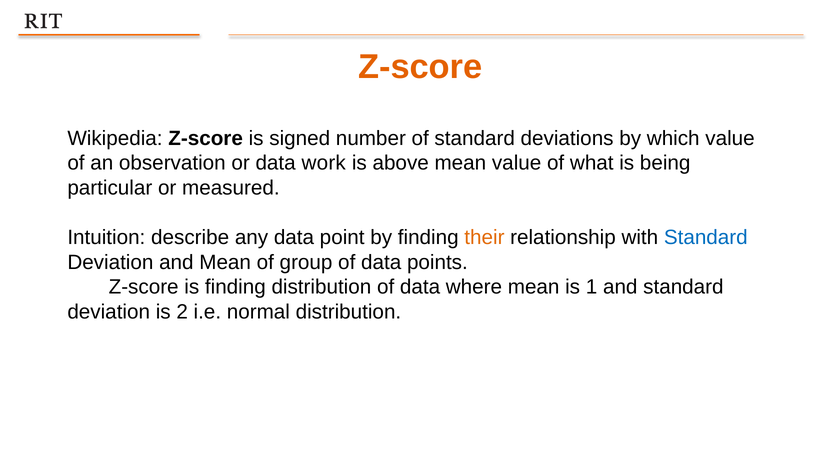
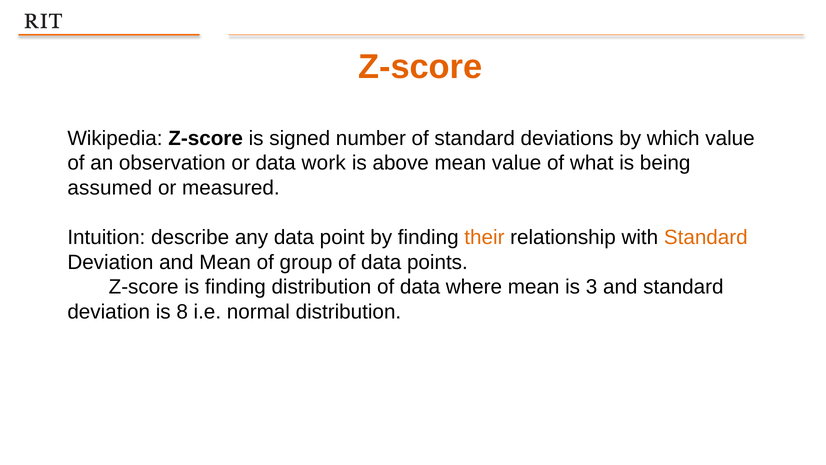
particular: particular -> assumed
Standard at (706, 237) colour: blue -> orange
1: 1 -> 3
2: 2 -> 8
